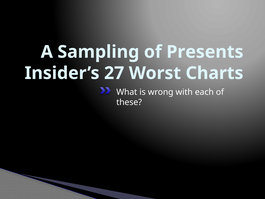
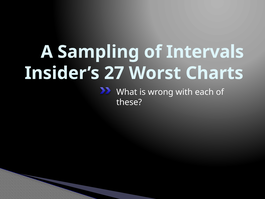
Presents: Presents -> Intervals
